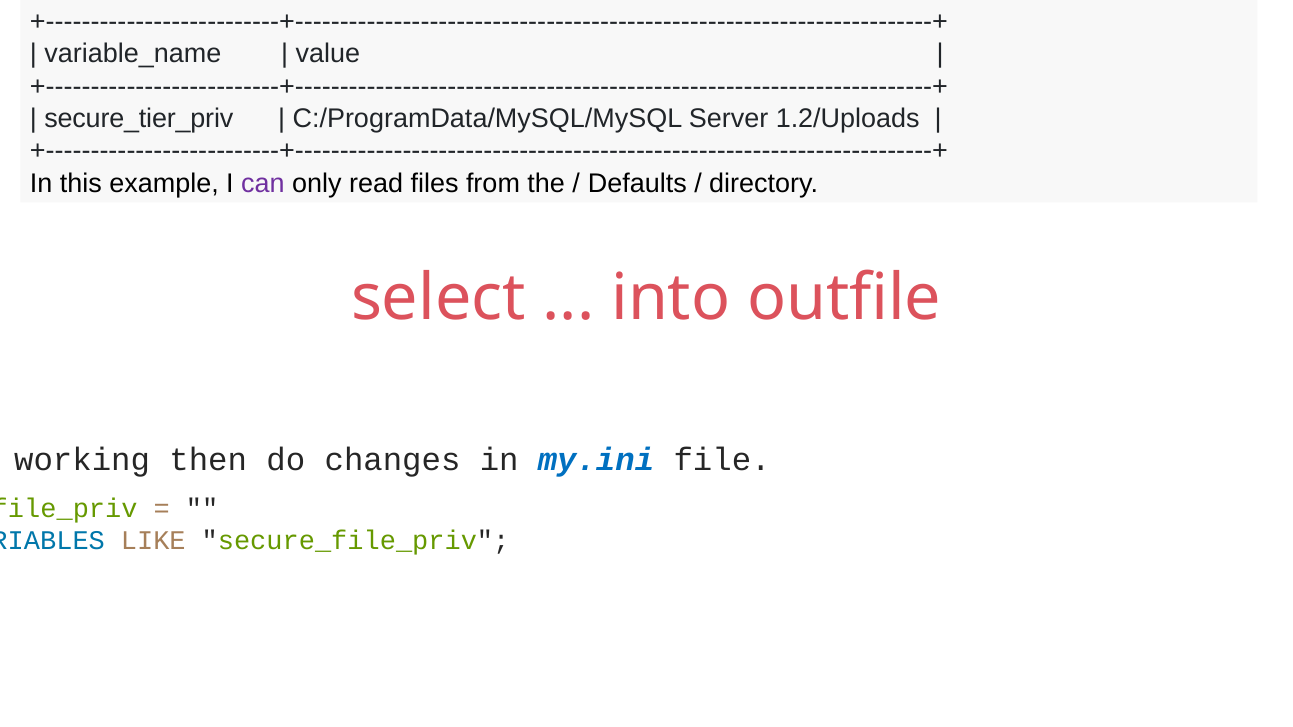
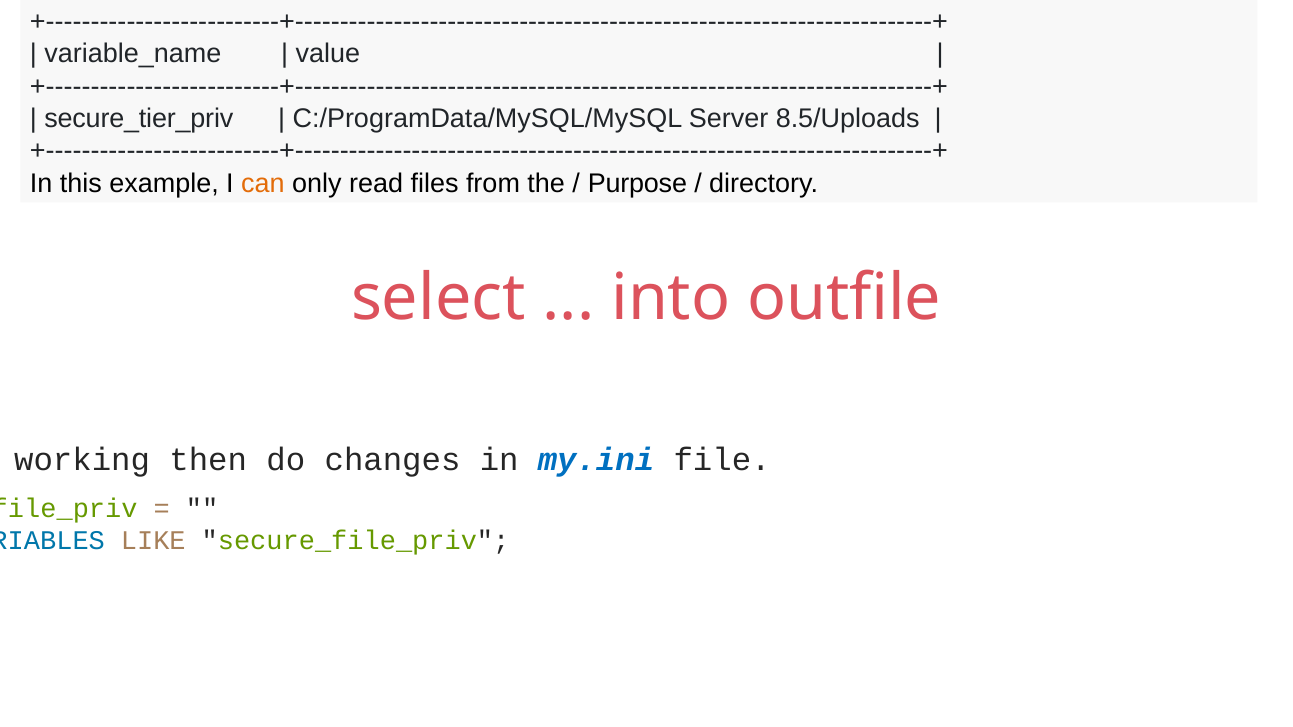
1.2/Uploads: 1.2/Uploads -> 8.5/Uploads
can colour: purple -> orange
Defaults: Defaults -> Purpose
